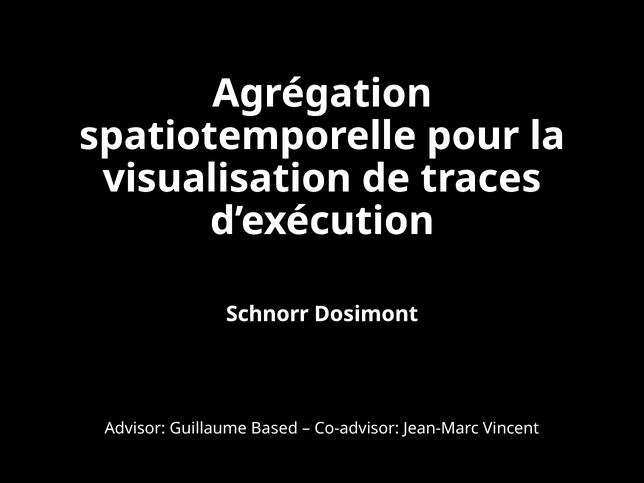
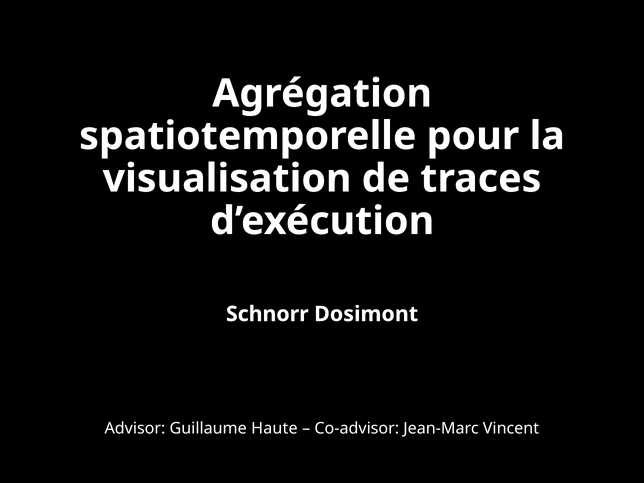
Based: Based -> Haute
